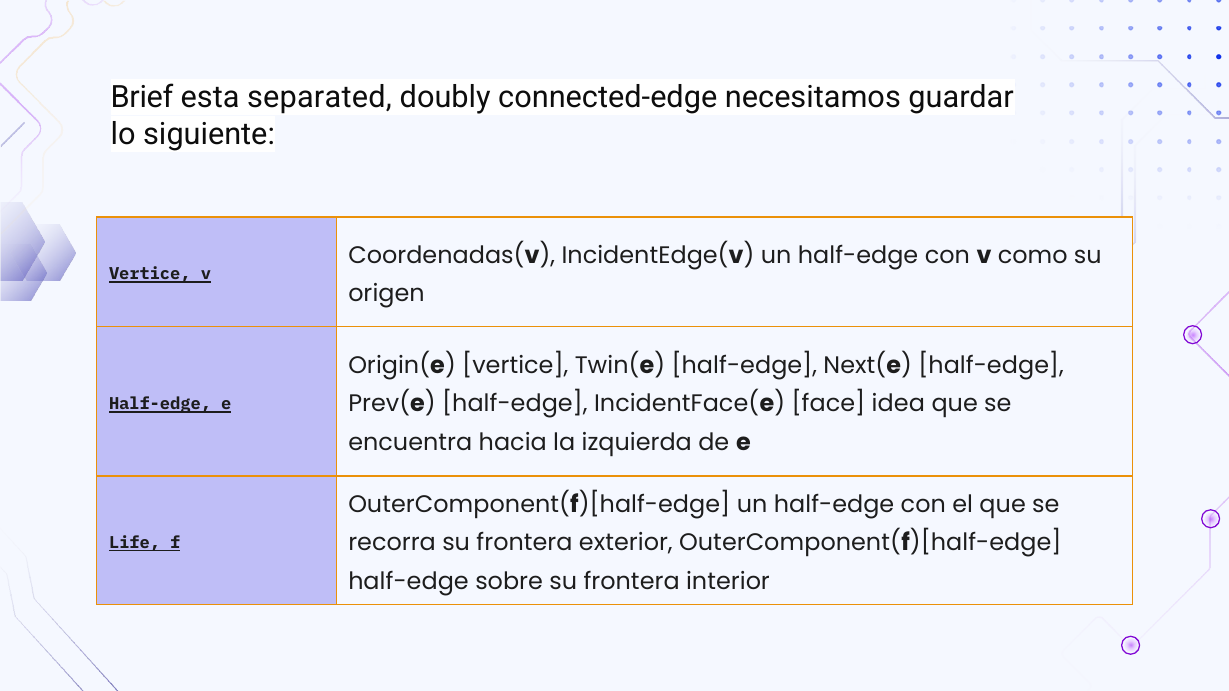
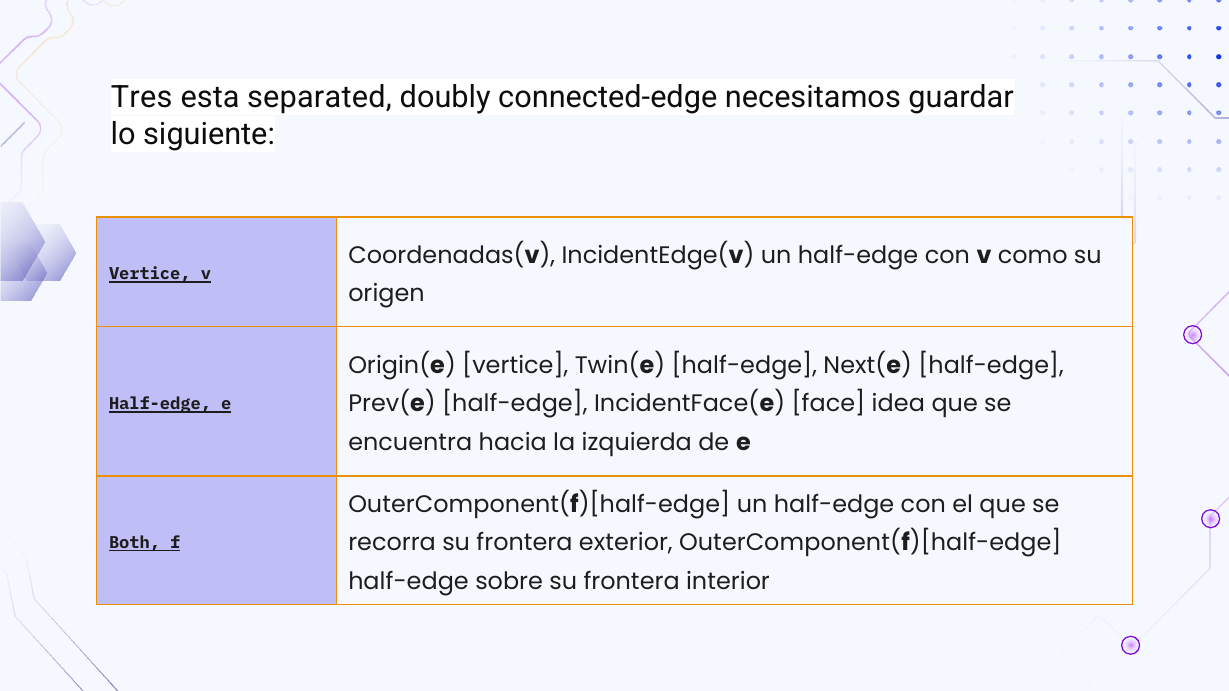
Brief: Brief -> Tres
Life: Life -> Both
